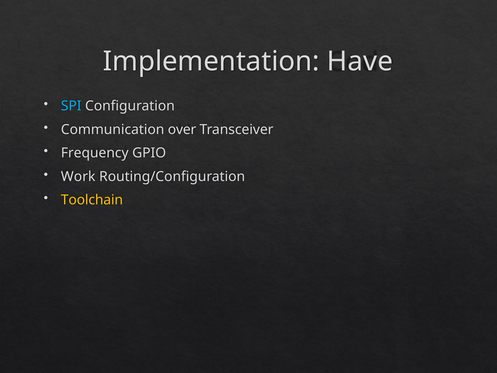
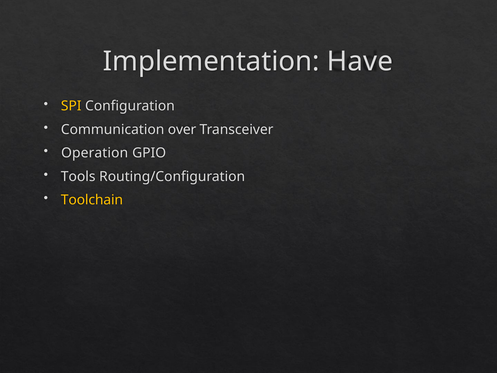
SPI colour: light blue -> yellow
Frequency: Frequency -> Operation
Work: Work -> Tools
